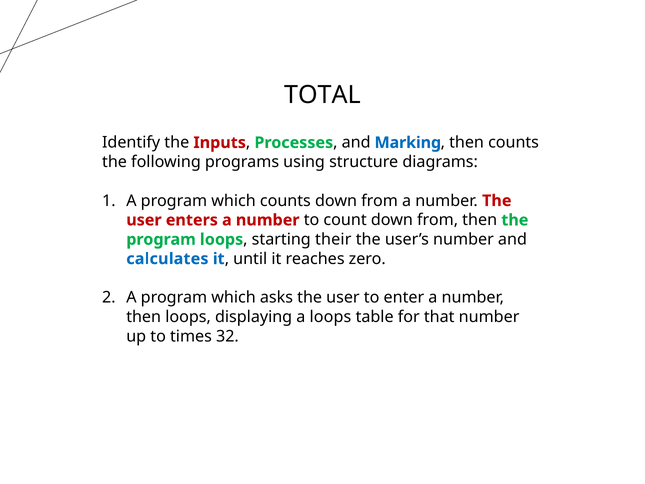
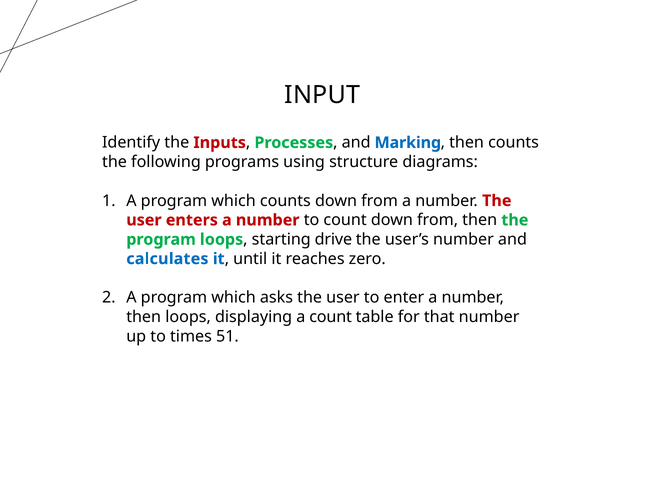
TOTAL: TOTAL -> INPUT
their: their -> drive
a loops: loops -> count
32: 32 -> 51
